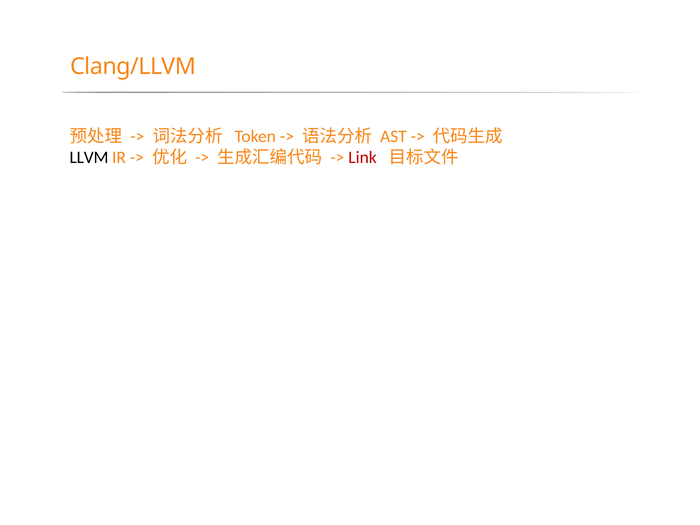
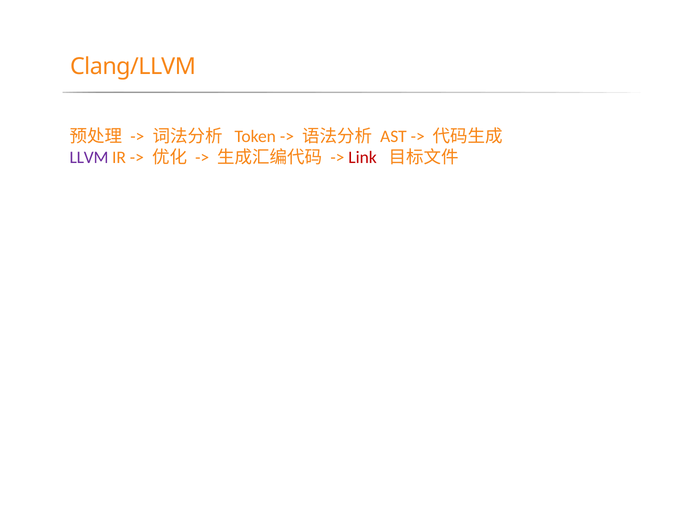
LLVM colour: black -> purple
